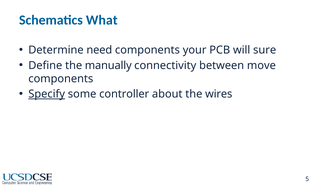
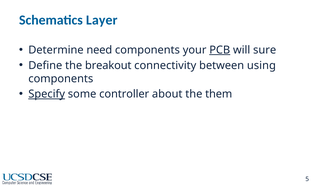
What: What -> Layer
PCB underline: none -> present
manually: manually -> breakout
move: move -> using
wires: wires -> them
